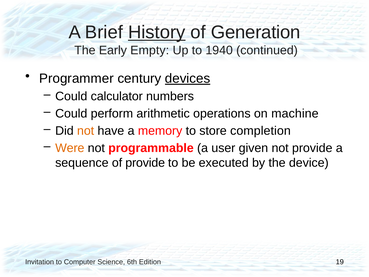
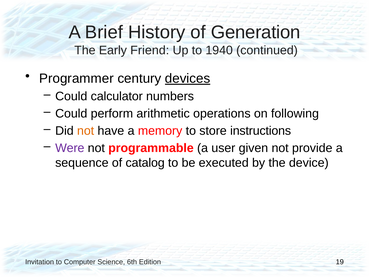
History underline: present -> none
Empty: Empty -> Friend
machine: machine -> following
completion: completion -> instructions
Were colour: orange -> purple
of provide: provide -> catalog
